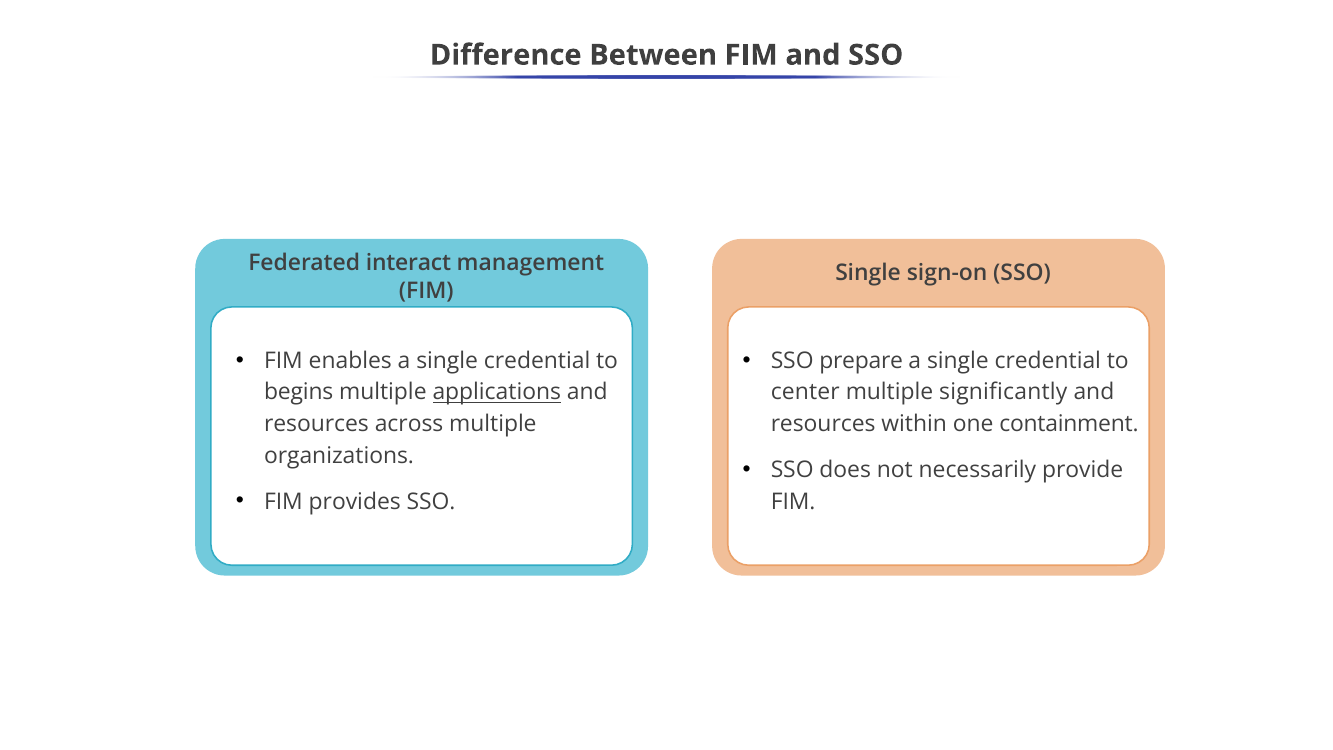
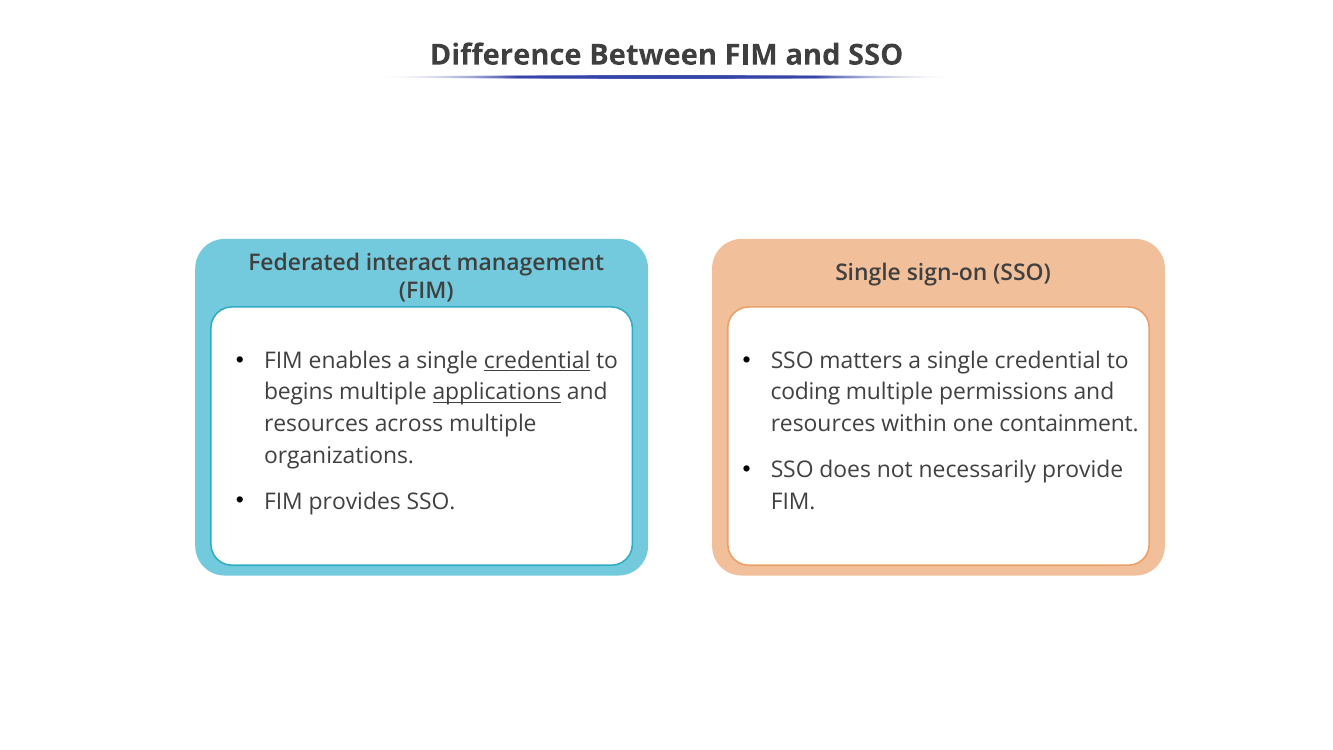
credential at (537, 361) underline: none -> present
prepare: prepare -> matters
center: center -> coding
significantly: significantly -> permissions
